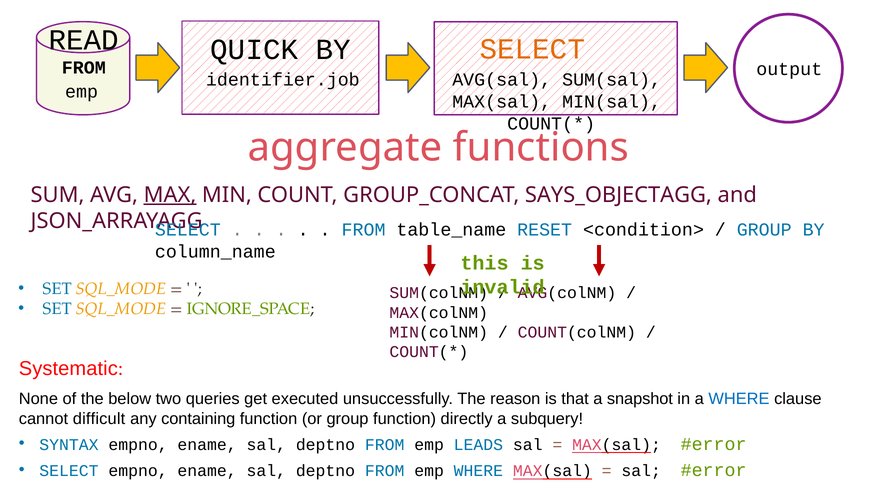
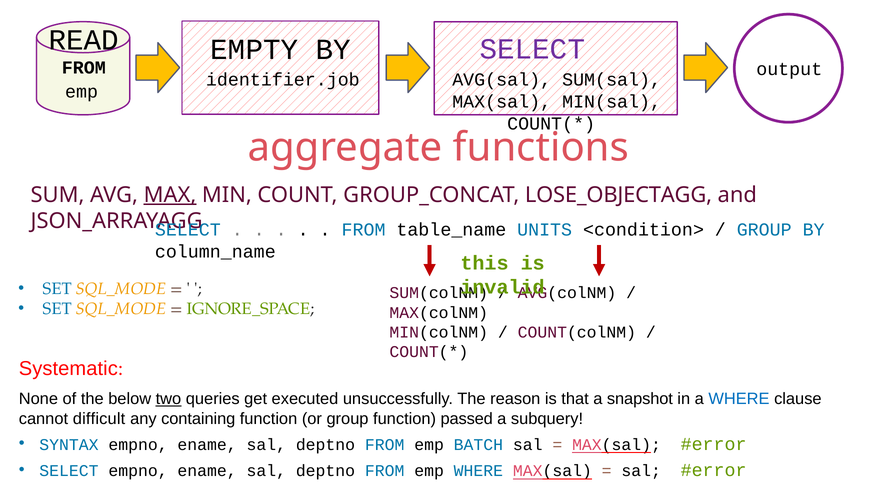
SELECT at (532, 49) colour: orange -> purple
QUICK: QUICK -> EMPTY
SAYS_OBJECTAGG: SAYS_OBJECTAGG -> LOSE_OBJECTAGG
RESET: RESET -> UNITS
two underline: none -> present
directly: directly -> passed
LEADS: LEADS -> BATCH
